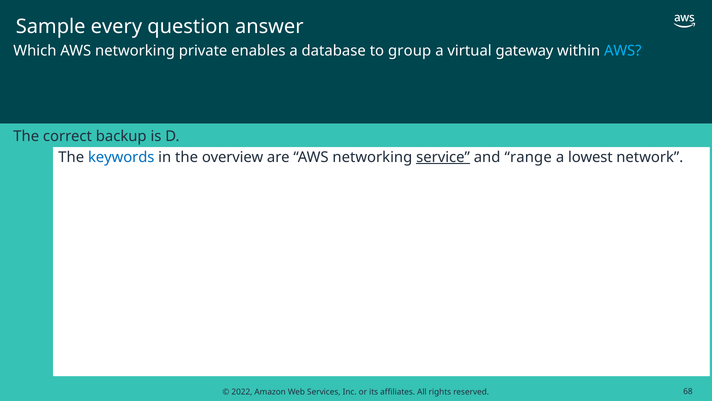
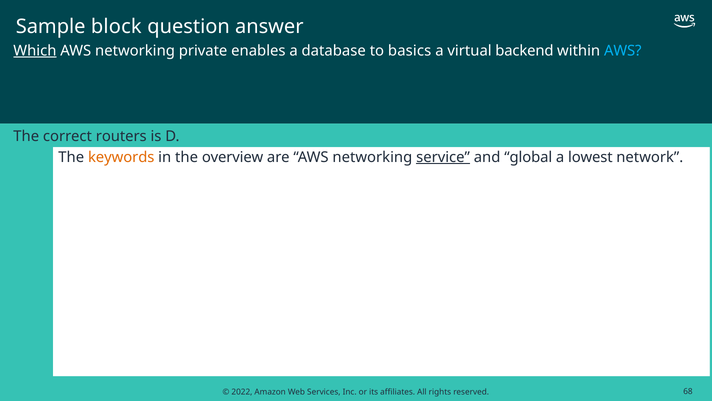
every: every -> block
Which underline: none -> present
group: group -> basics
gateway: gateway -> backend
backup: backup -> routers
keywords colour: blue -> orange
range: range -> global
